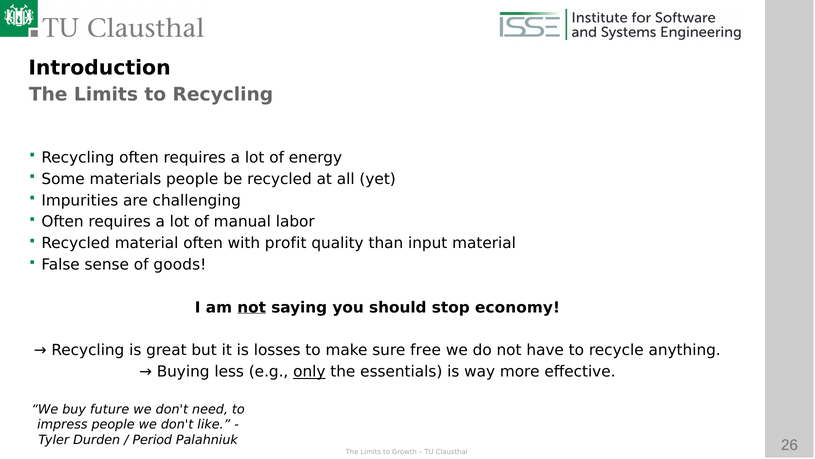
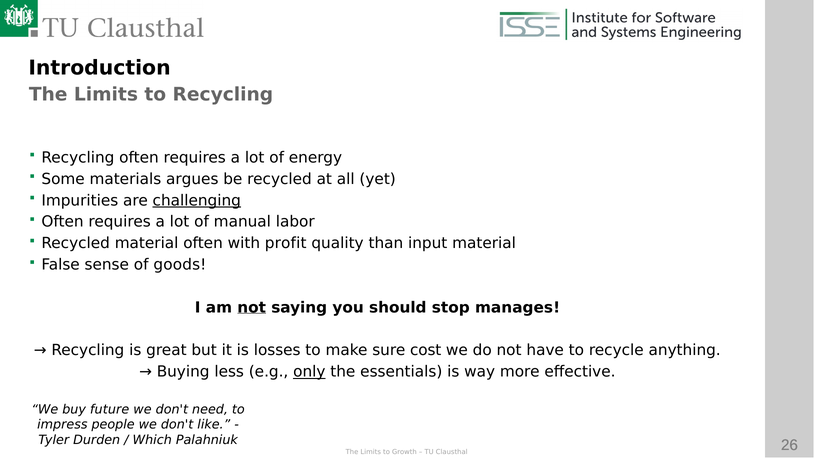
materials people: people -> argues
challenging underline: none -> present
economy: economy -> manages
free: free -> cost
Period: Period -> Which
